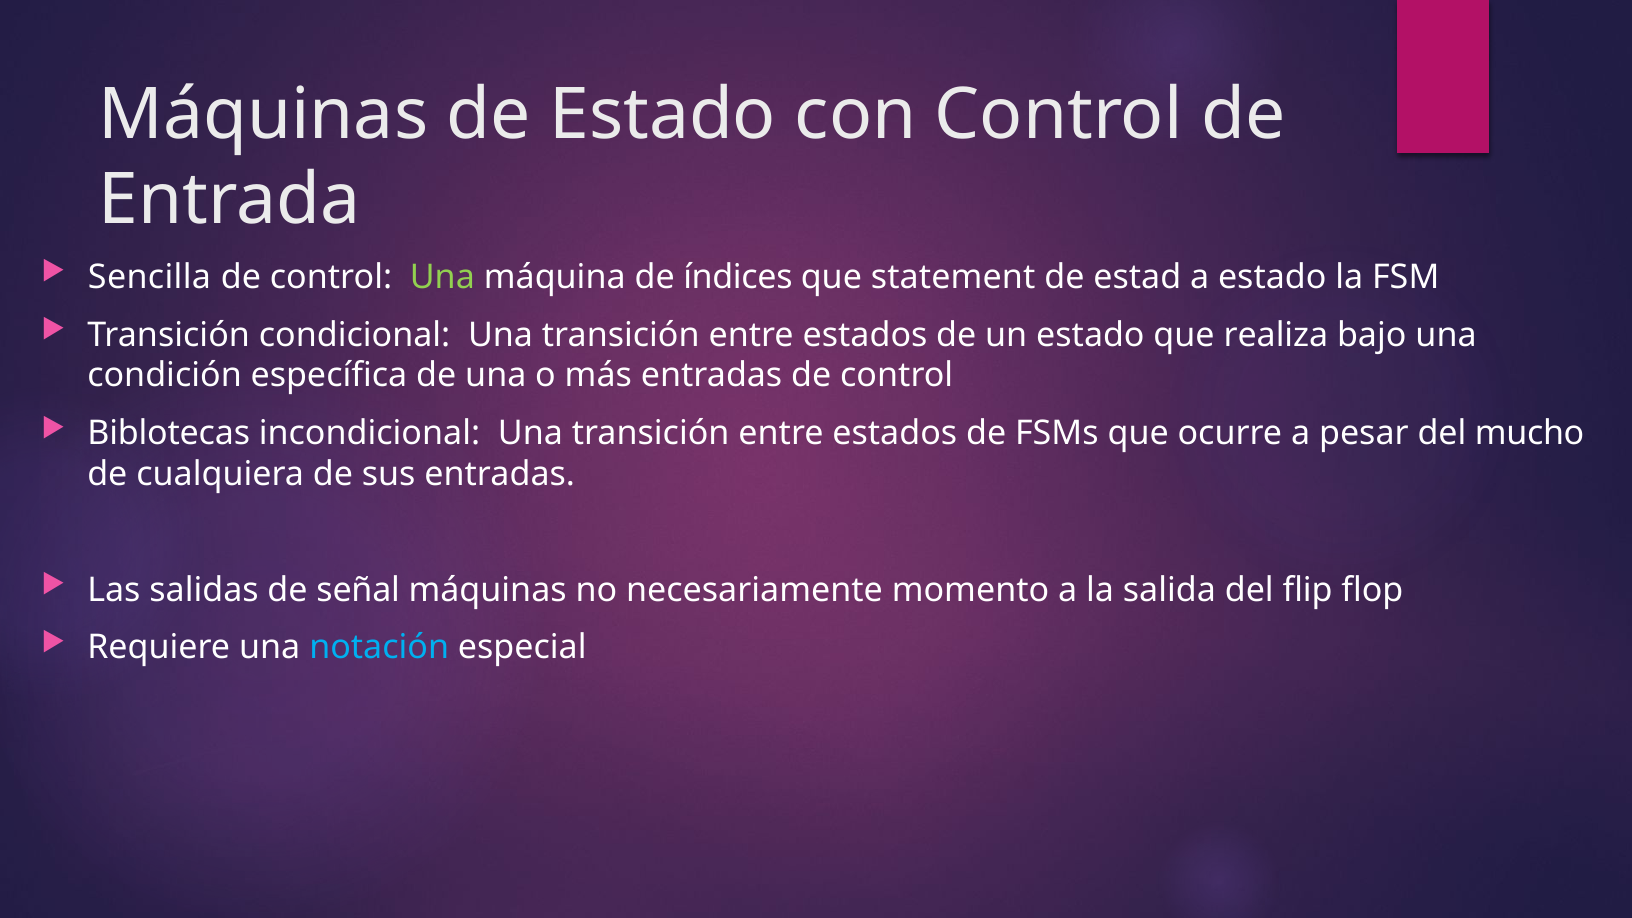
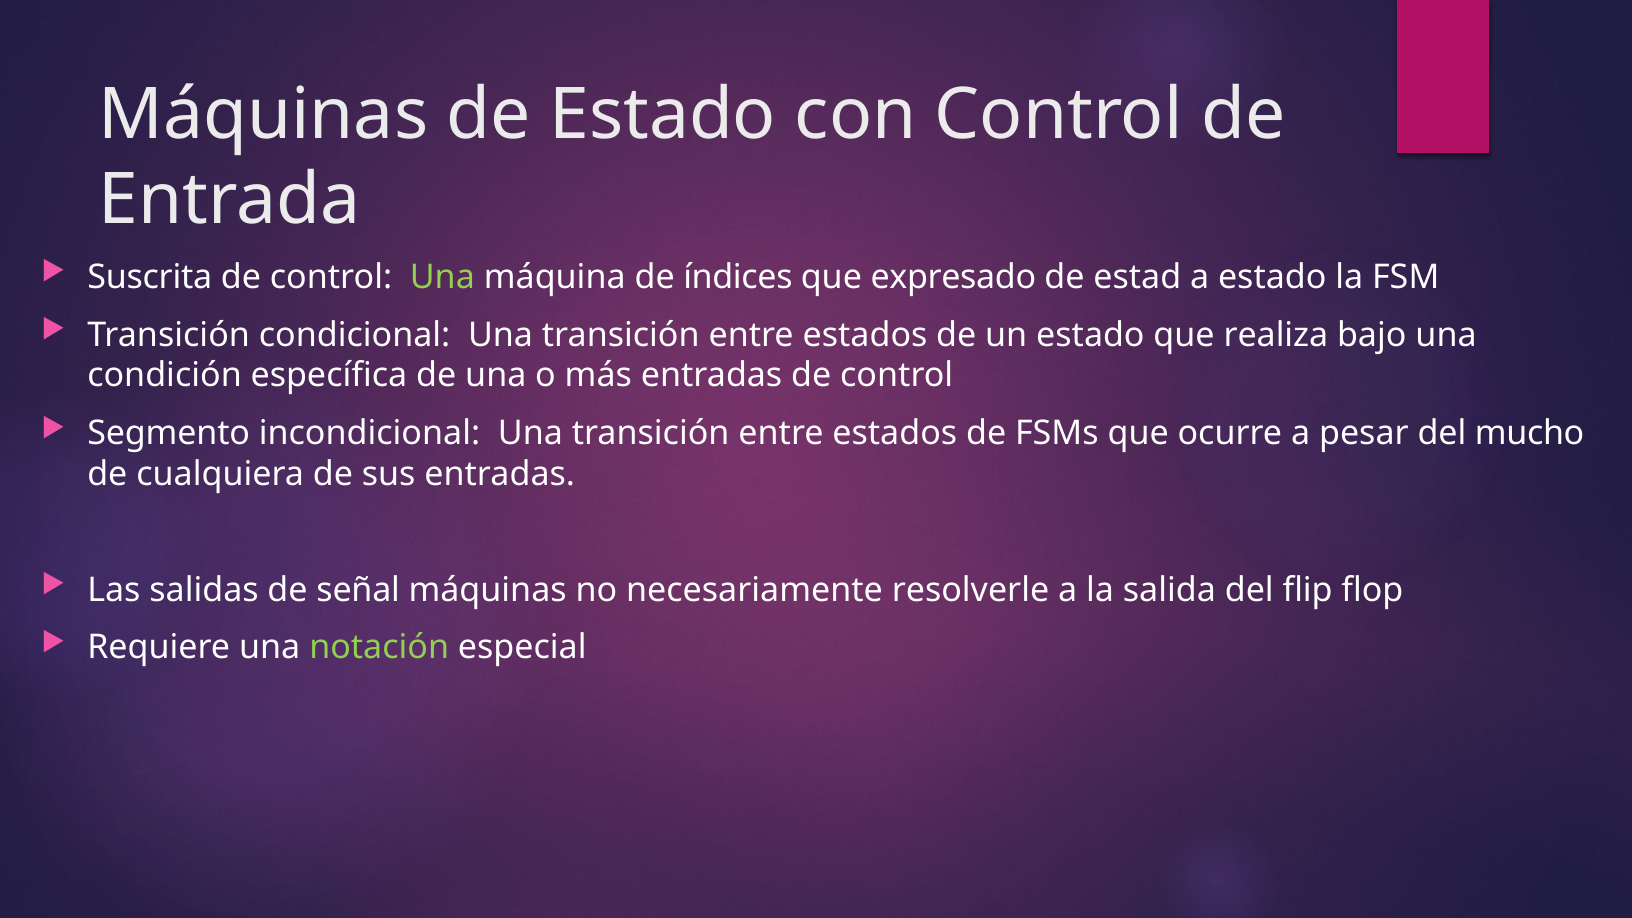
Sencilla: Sencilla -> Suscrita
statement: statement -> expresado
Biblotecas: Biblotecas -> Segmento
momento: momento -> resolverle
notación colour: light blue -> light green
